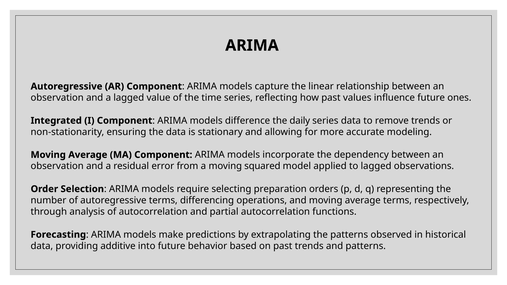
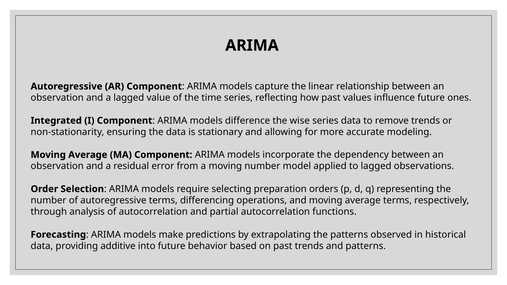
daily: daily -> wise
moving squared: squared -> number
